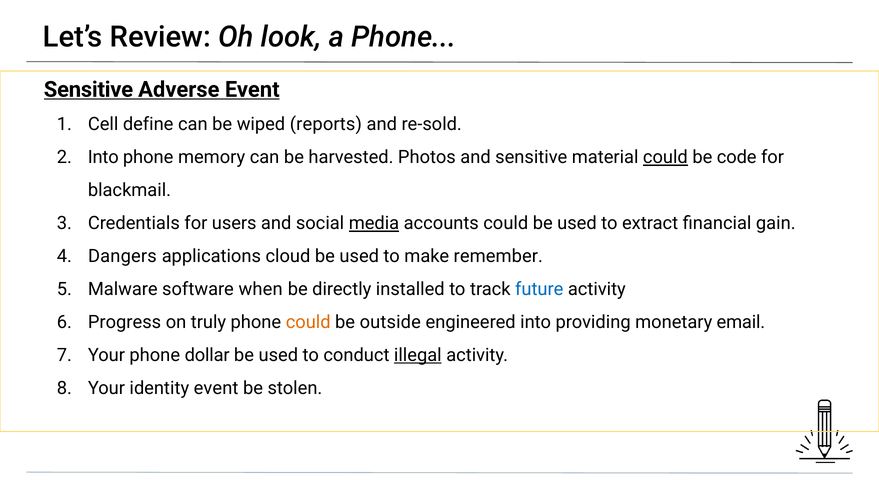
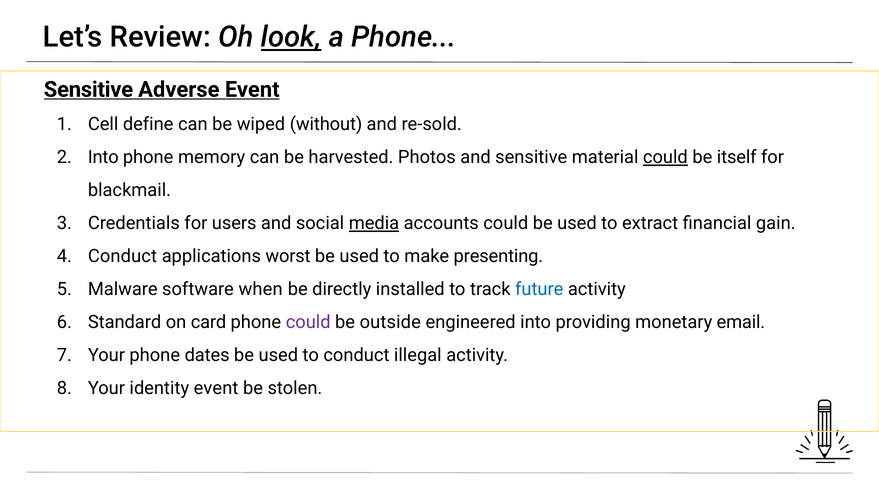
look underline: none -> present
reports: reports -> without
code: code -> itself
Dangers at (122, 256): Dangers -> Conduct
cloud: cloud -> worst
remember: remember -> presenting
Progress: Progress -> Standard
truly: truly -> card
could at (308, 322) colour: orange -> purple
dollar: dollar -> dates
illegal underline: present -> none
